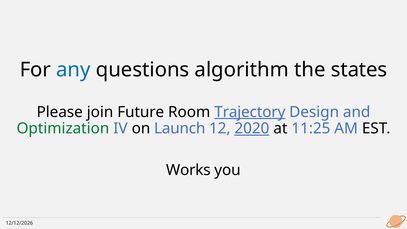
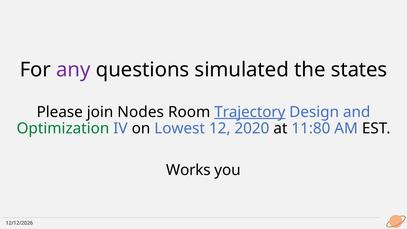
any colour: blue -> purple
algorithm: algorithm -> simulated
Future: Future -> Nodes
Launch: Launch -> Lowest
2020 underline: present -> none
11:25: 11:25 -> 11:80
